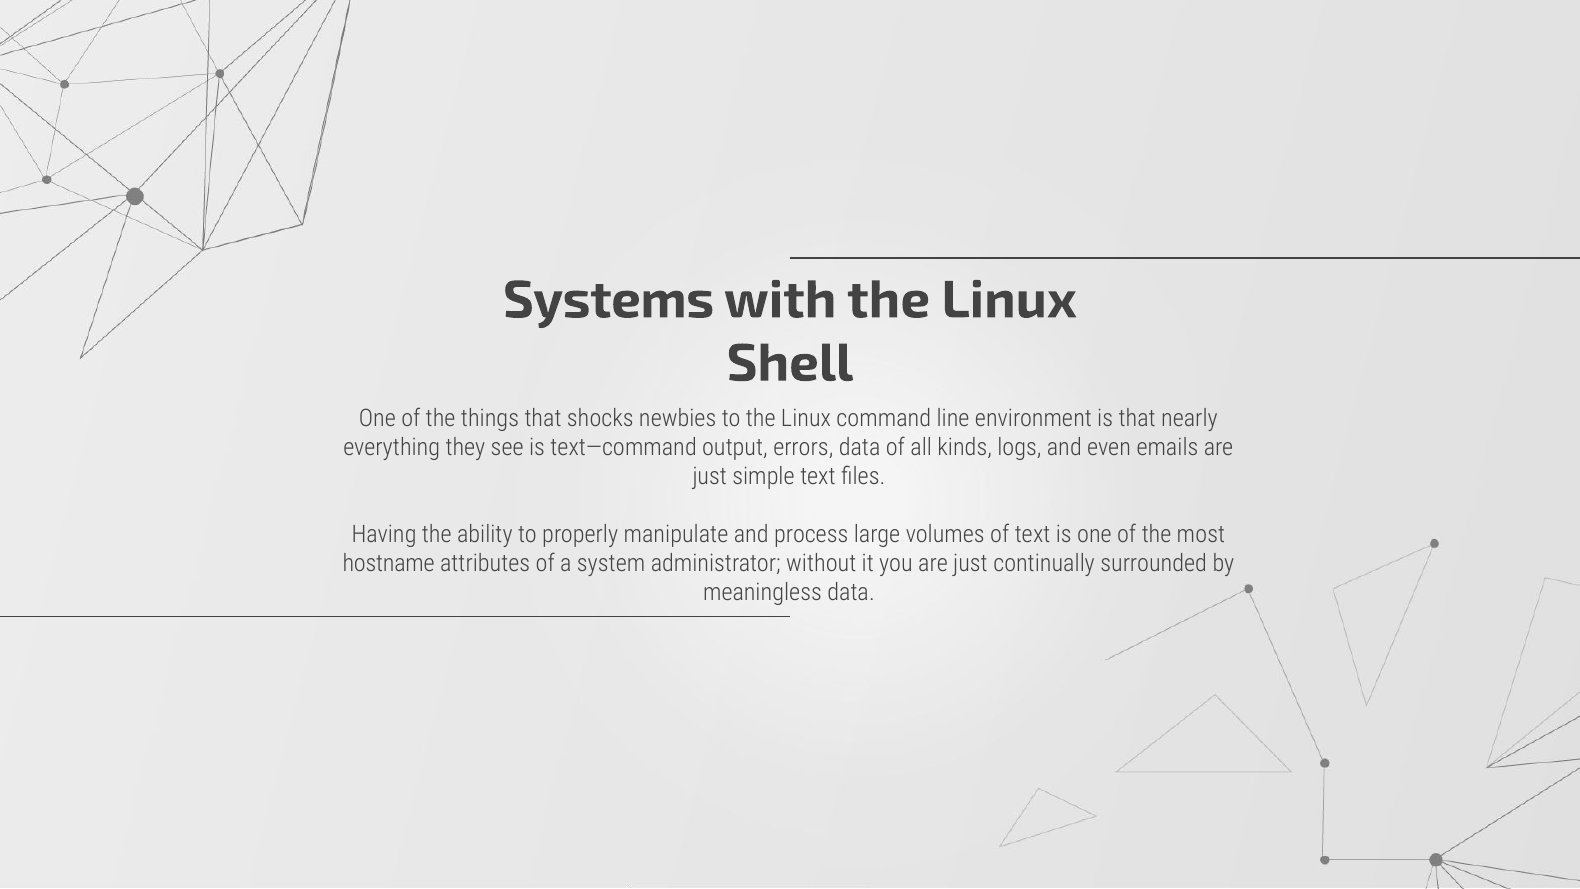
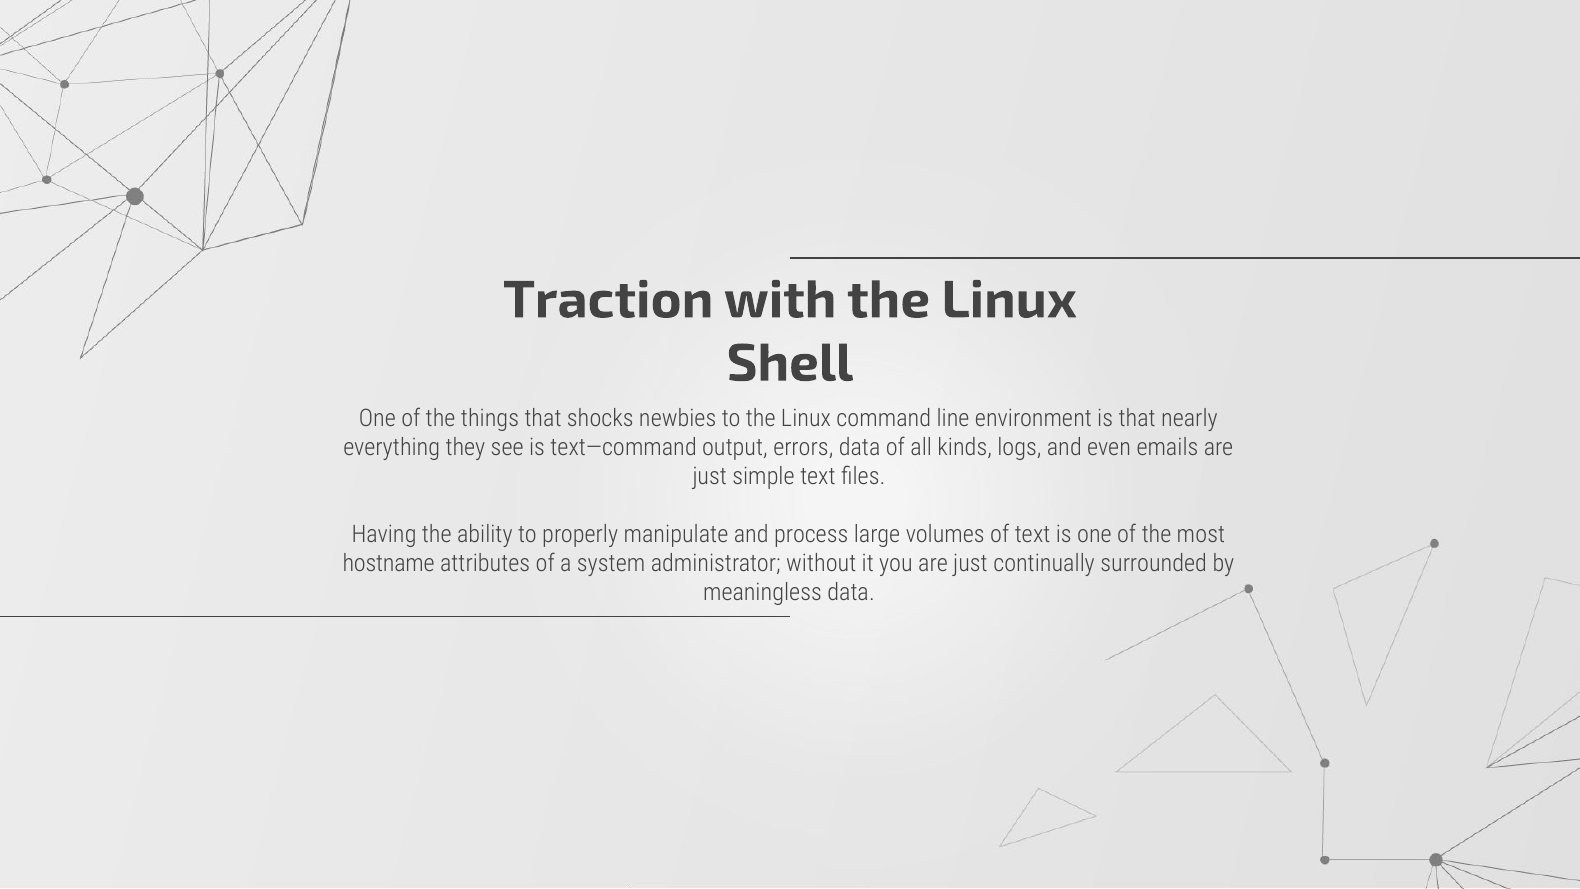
Systems: Systems -> Traction
